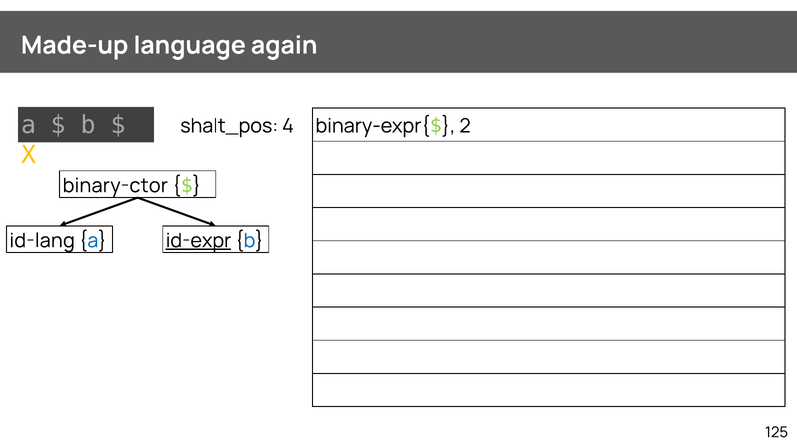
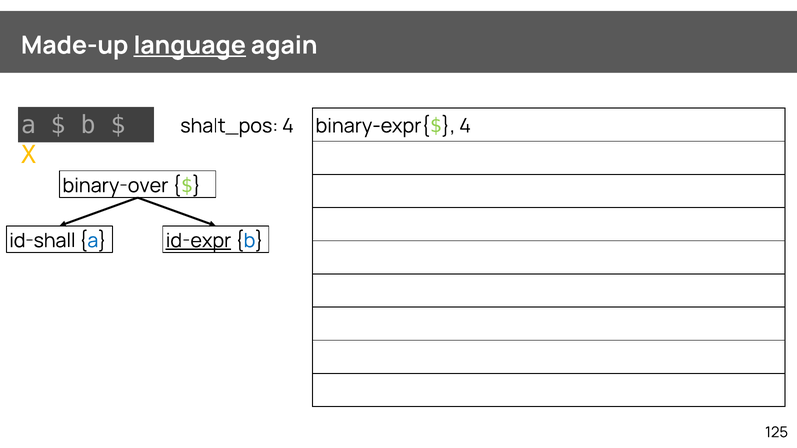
language underline: none -> present
binary-expr{$ 2: 2 -> 4
binary-ctor: binary-ctor -> binary-over
id-lang: id-lang -> id-shall
